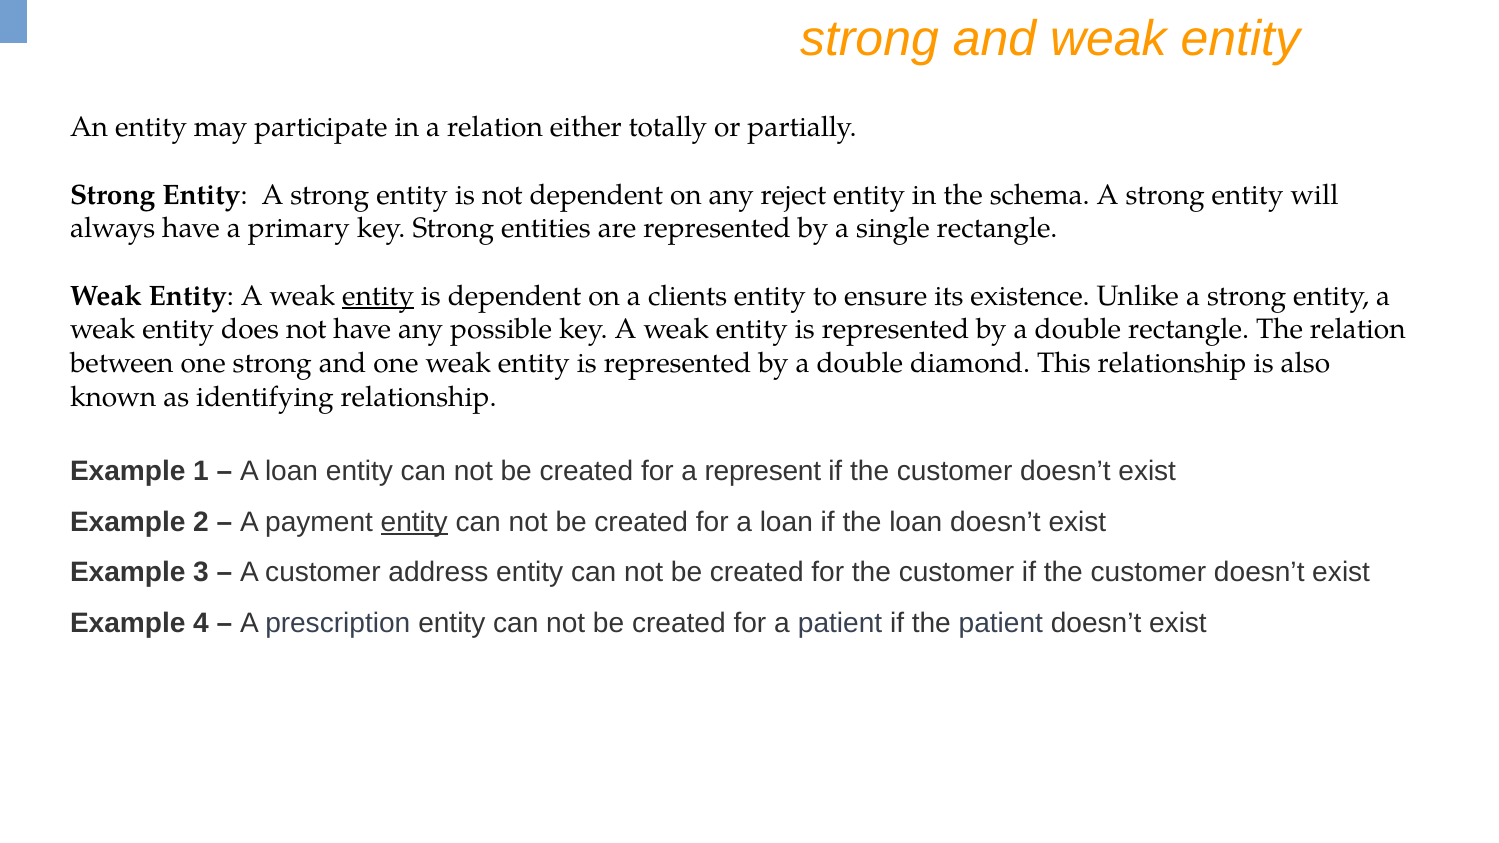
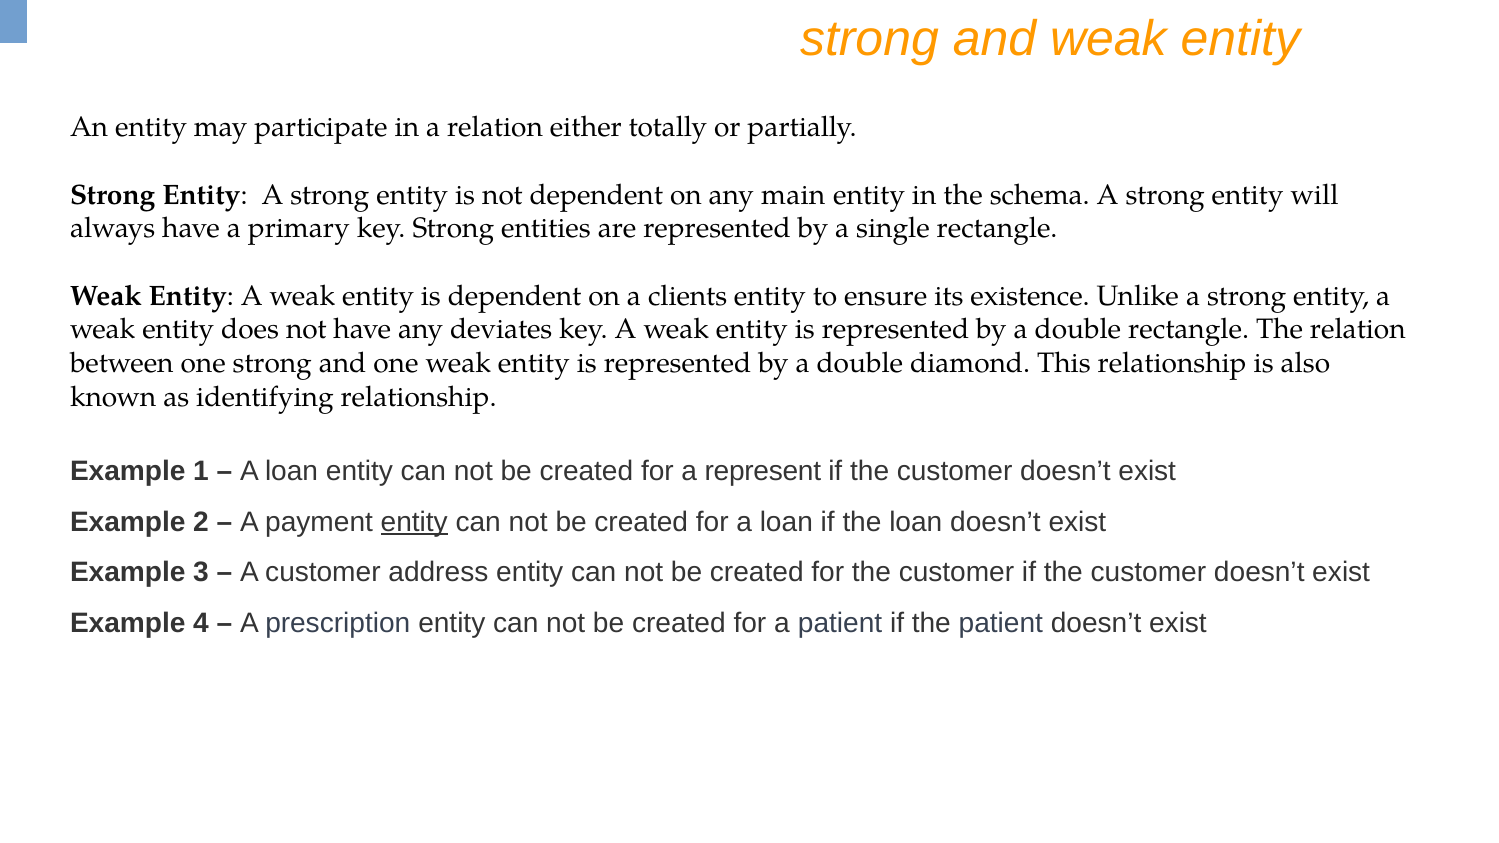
reject: reject -> main
entity at (378, 296) underline: present -> none
possible: possible -> deviates
